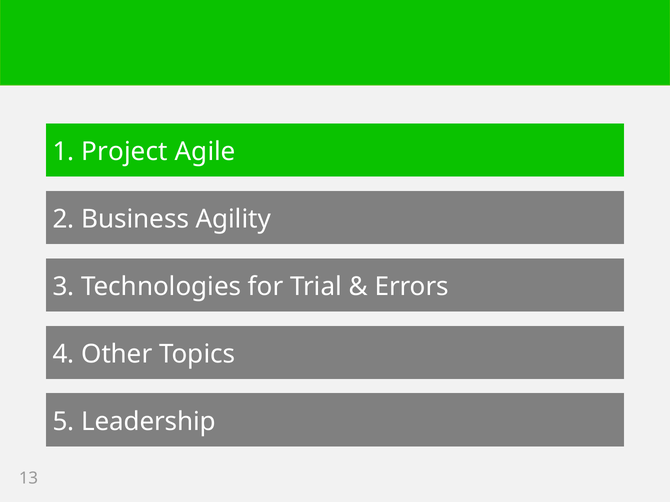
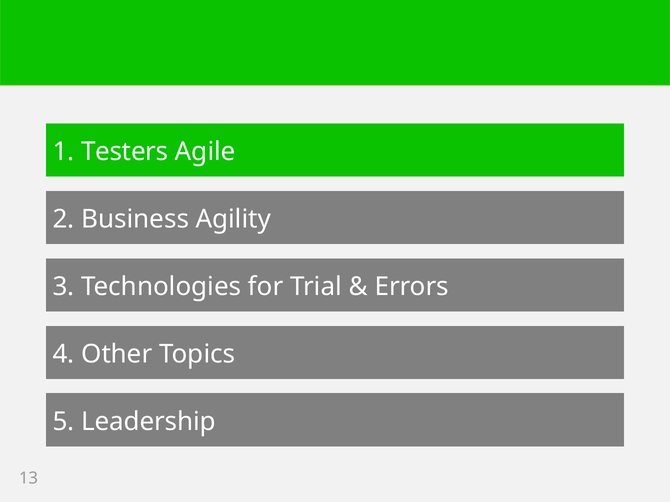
Project: Project -> Testers
